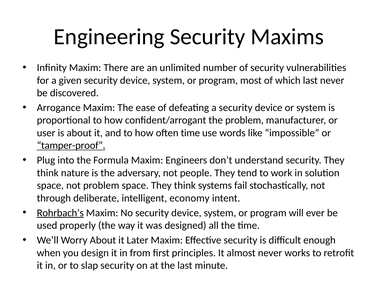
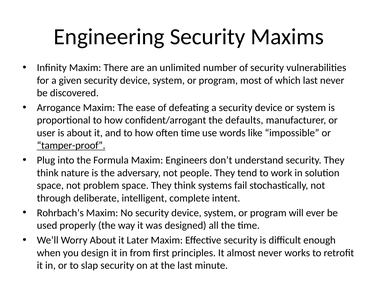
the problem: problem -> defaults
economy: economy -> complete
Rohrbach’s underline: present -> none
